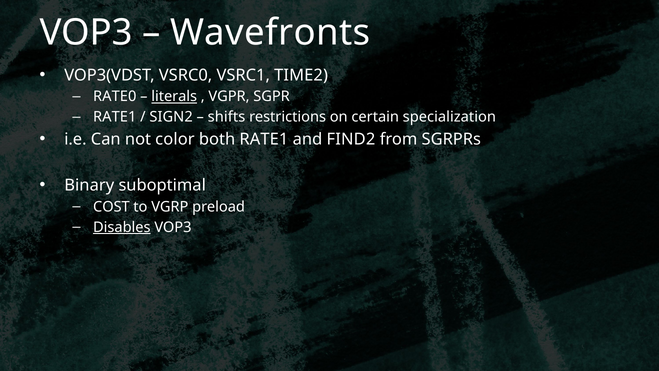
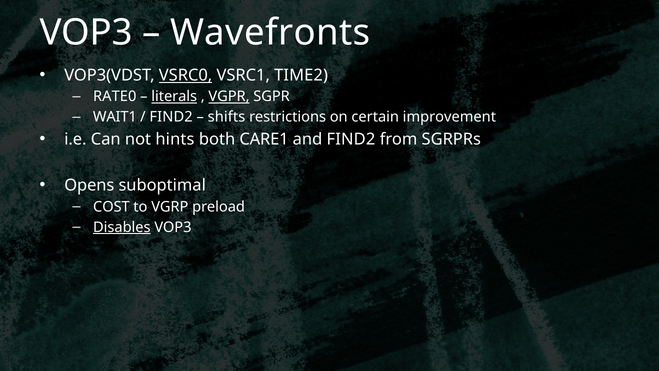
VSRC0 underline: none -> present
VGPR underline: none -> present
RATE1 at (115, 117): RATE1 -> WAIT1
SIGN2 at (171, 117): SIGN2 -> FIND2
specialization: specialization -> improvement
color: color -> hints
both RATE1: RATE1 -> CARE1
Binary: Binary -> Opens
